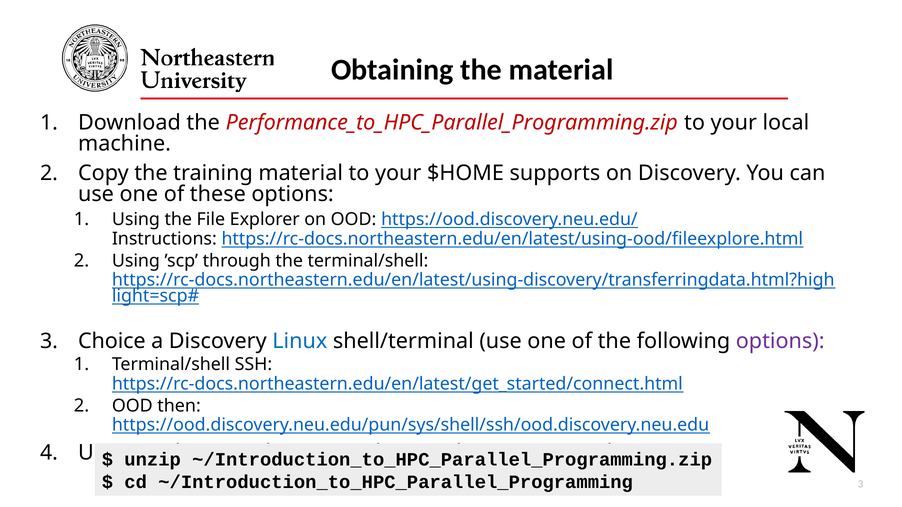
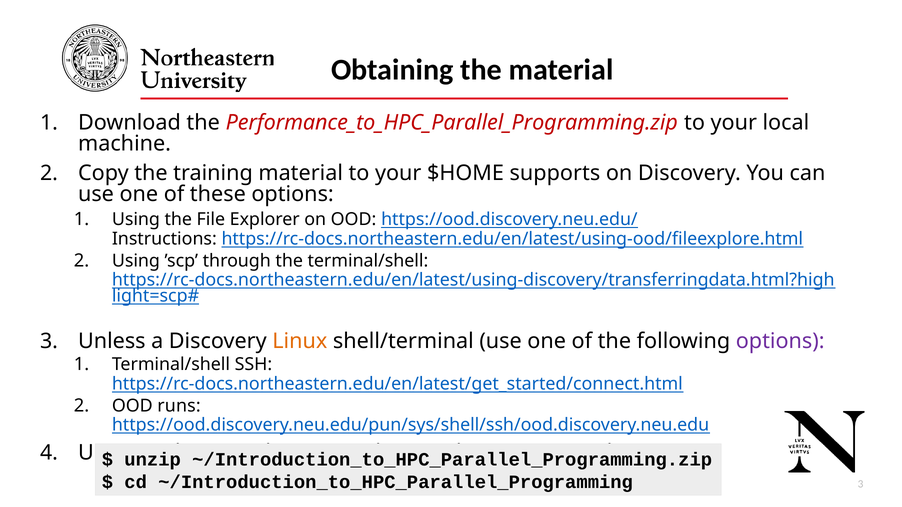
Choice: Choice -> Unless
Linux colour: blue -> orange
then: then -> runs
